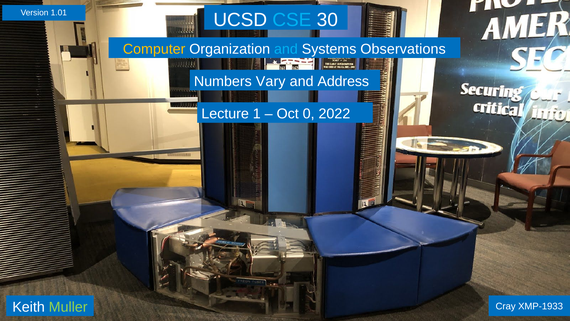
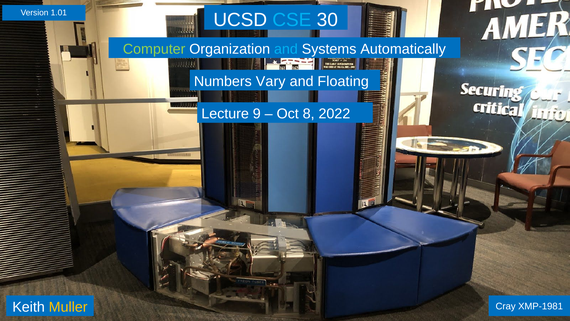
Computer colour: yellow -> light green
Observations: Observations -> Automatically
Address: Address -> Floating
Lecture 1: 1 -> 9
0: 0 -> 8
Muller colour: light green -> yellow
XMP-1933: XMP-1933 -> XMP-1981
